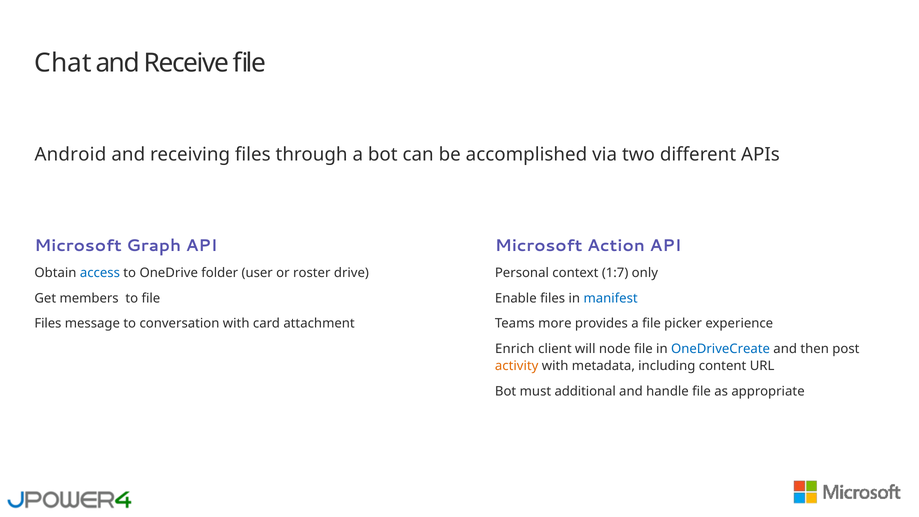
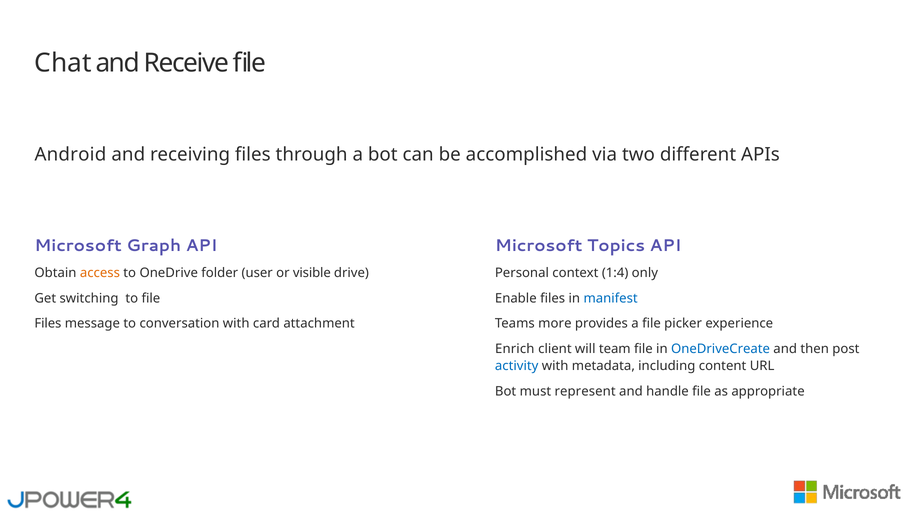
Action: Action -> Topics
access colour: blue -> orange
roster: roster -> visible
1:7: 1:7 -> 1:4
members: members -> switching
node: node -> team
activity colour: orange -> blue
additional: additional -> represent
